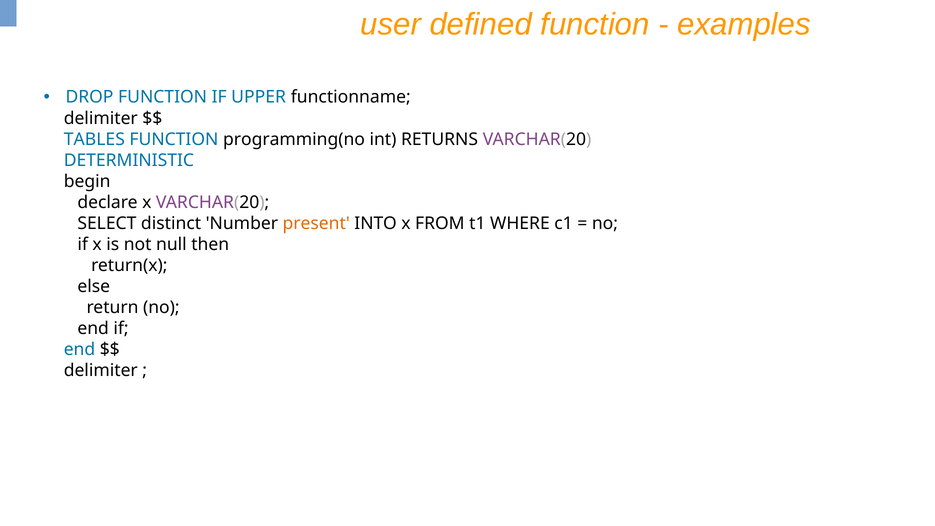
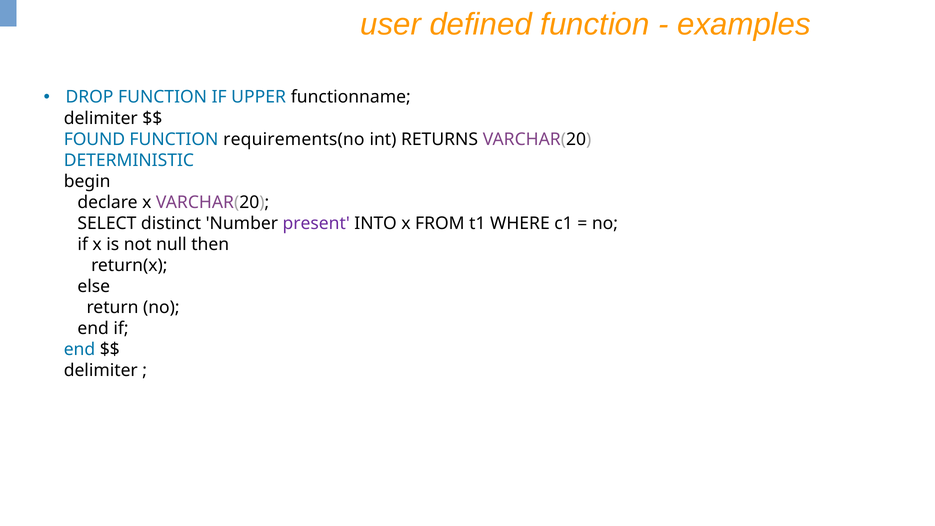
TABLES: TABLES -> FOUND
programming(no: programming(no -> requirements(no
present colour: orange -> purple
